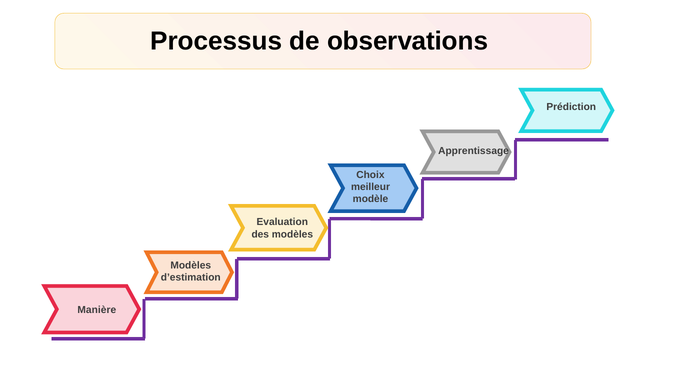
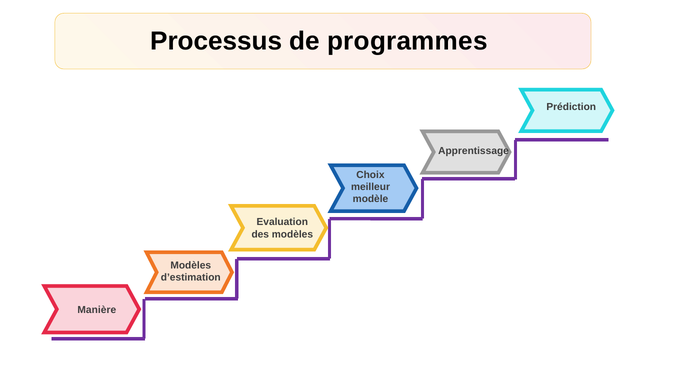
observations: observations -> programmes
